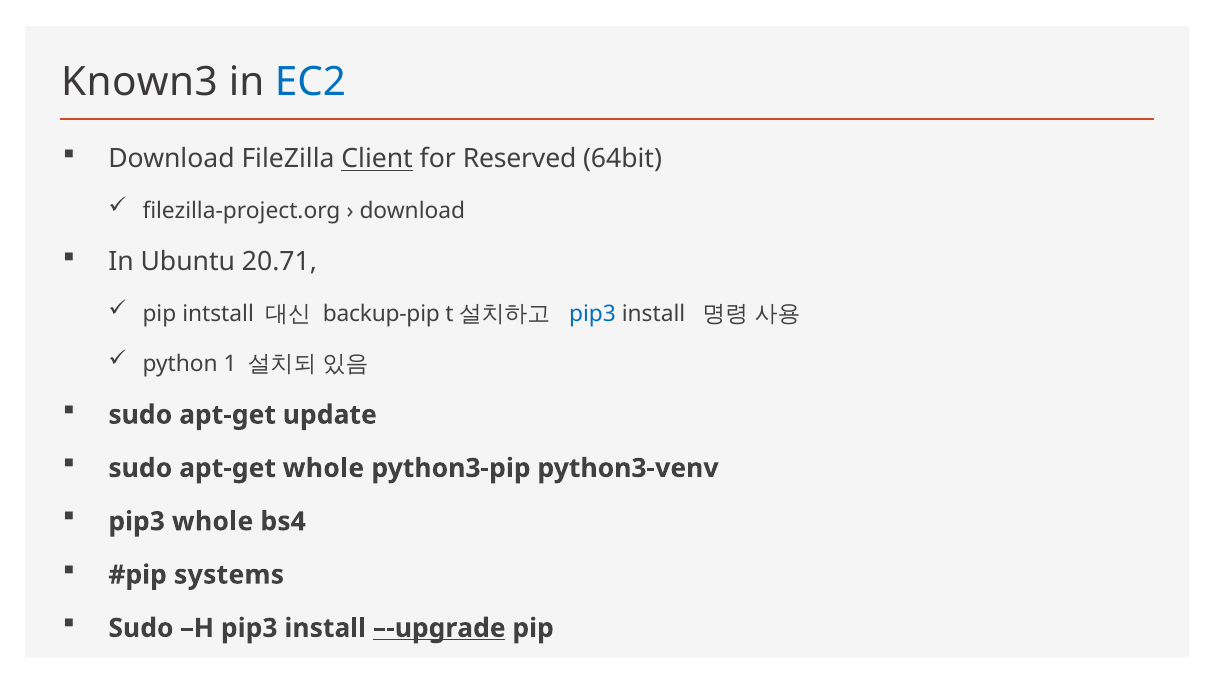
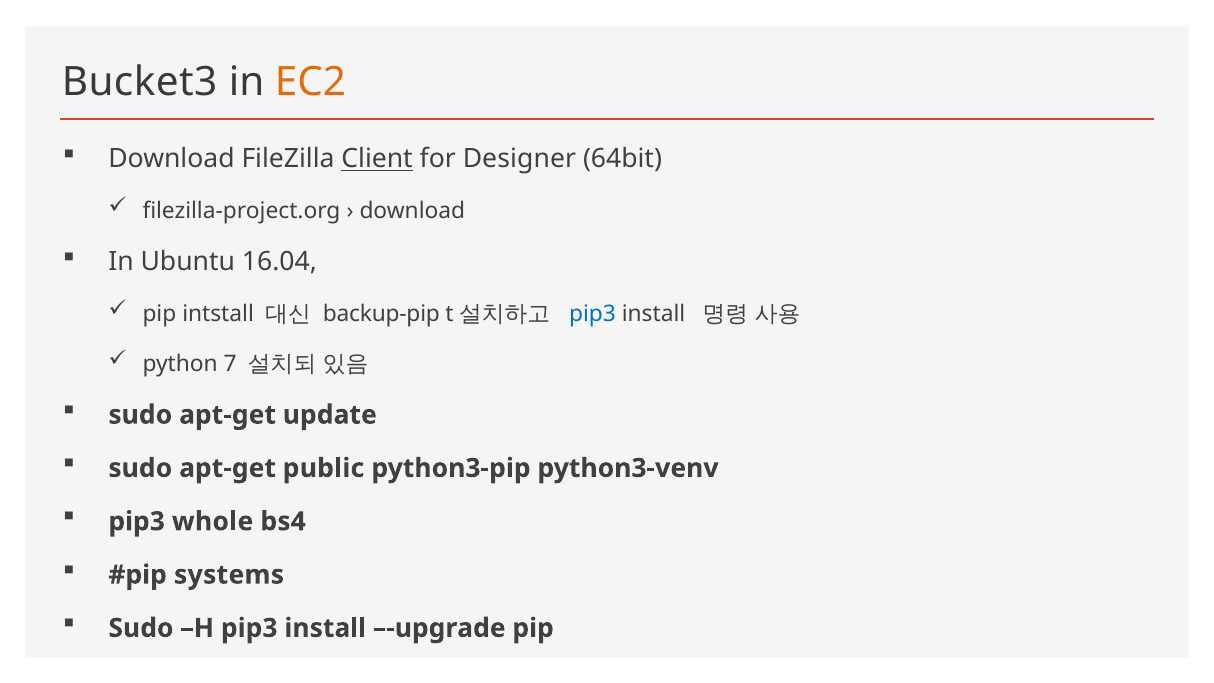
Known3: Known3 -> Bucket3
EC2 colour: blue -> orange
Reserved: Reserved -> Designer
20.71: 20.71 -> 16.04
1: 1 -> 7
apt-get whole: whole -> public
–-upgrade underline: present -> none
